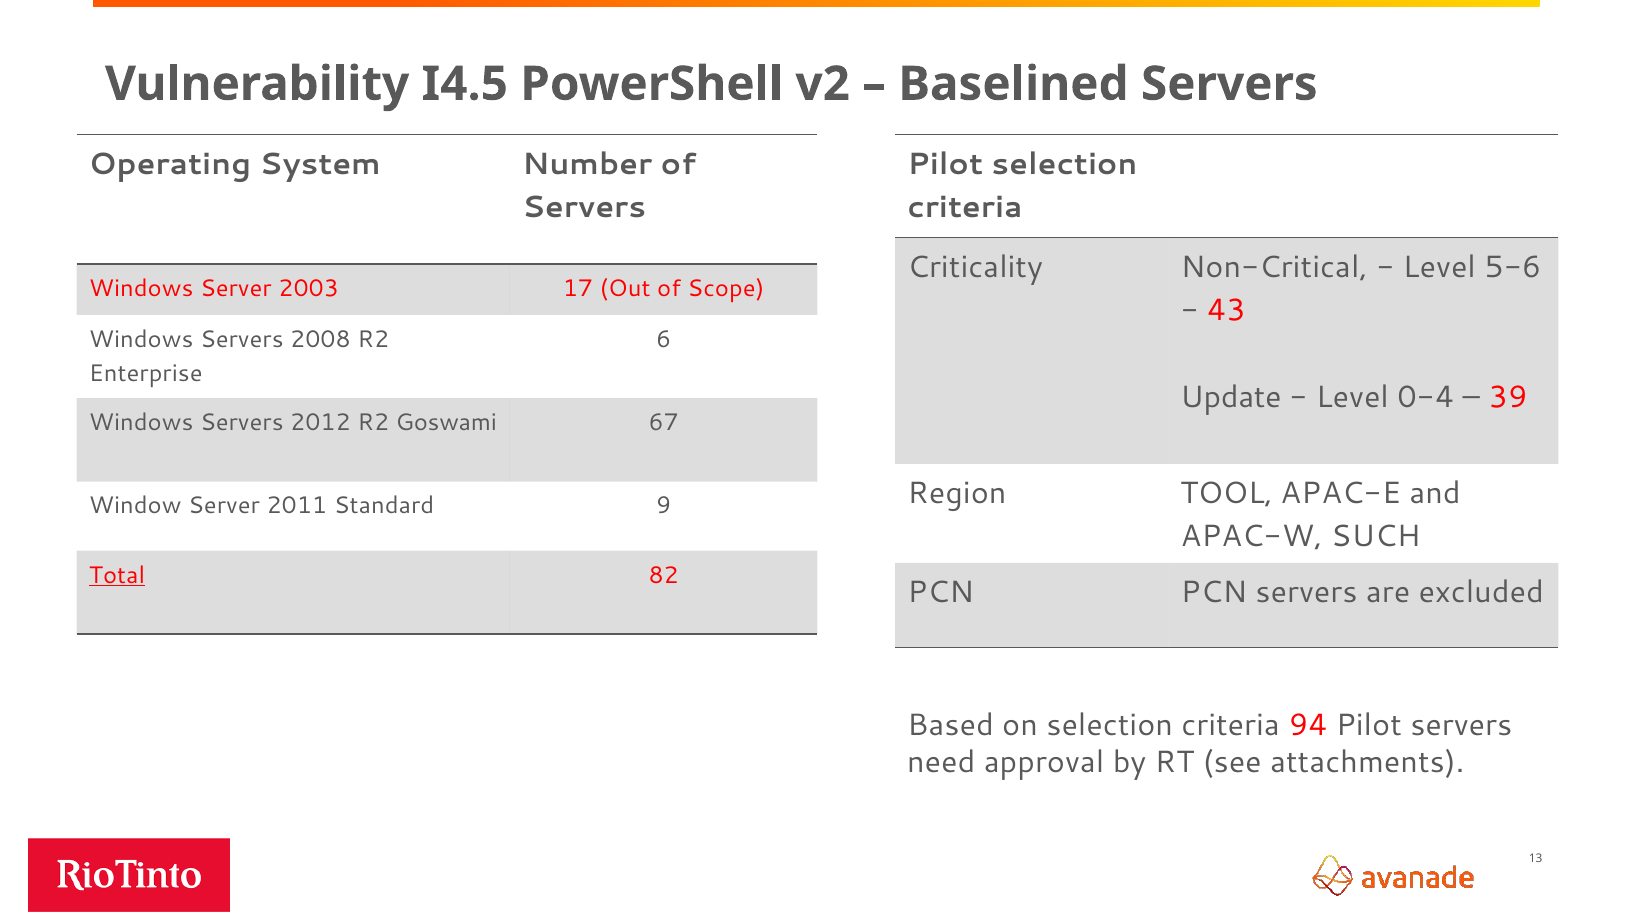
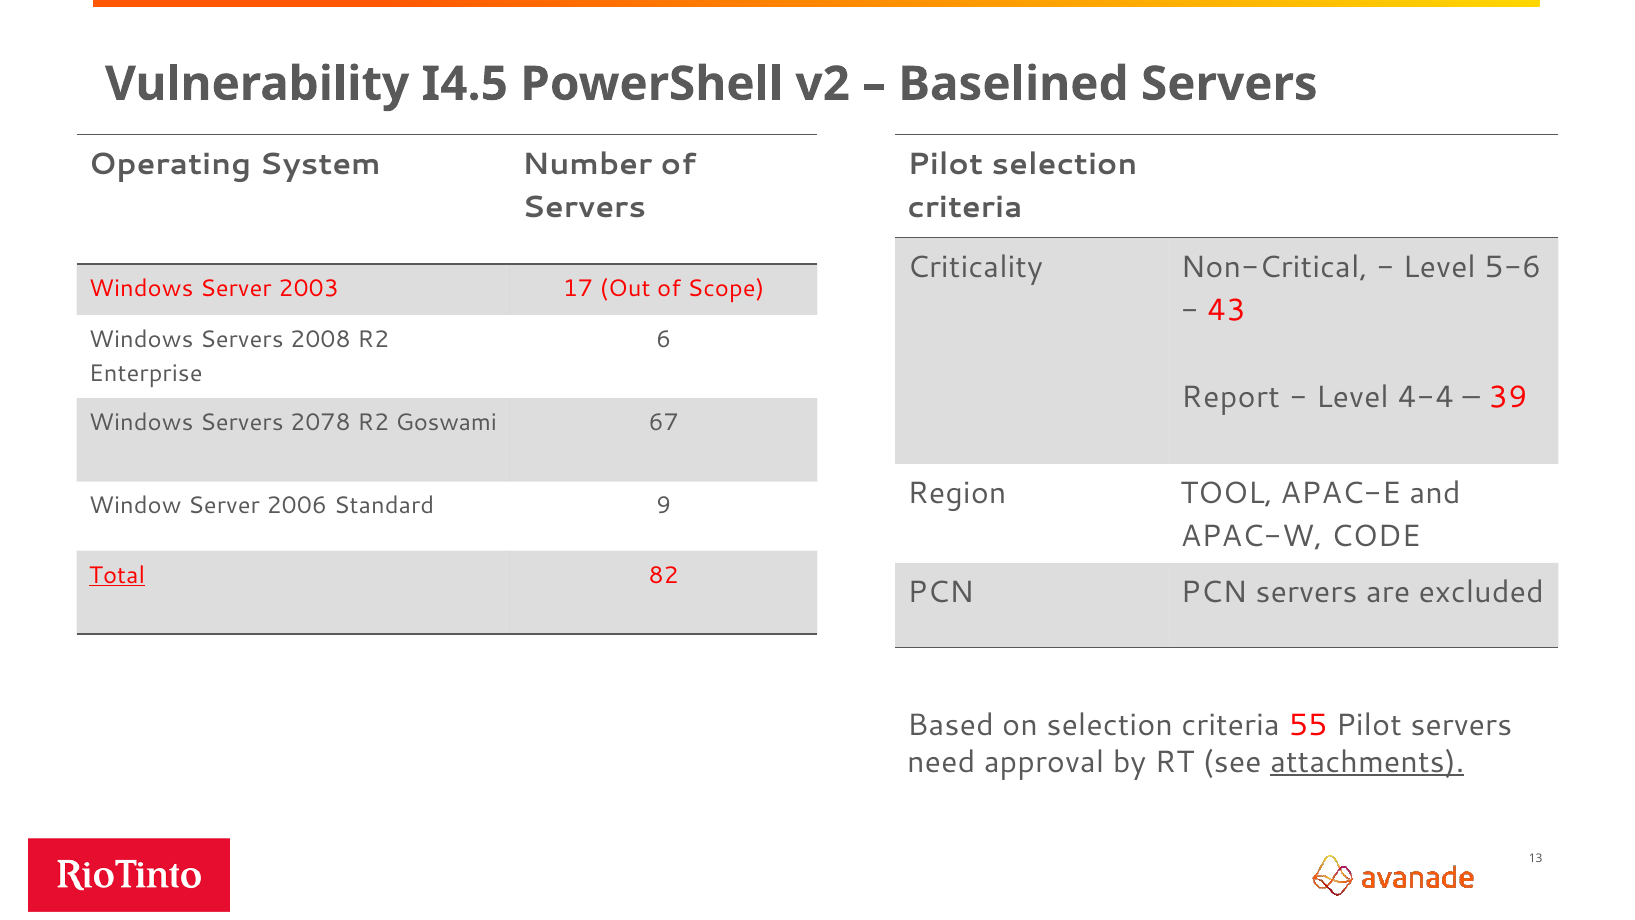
Update: Update -> Report
0-4: 0-4 -> 4-4
2012: 2012 -> 2078
2011: 2011 -> 2006
SUCH: SUCH -> CODE
94: 94 -> 55
attachments underline: none -> present
